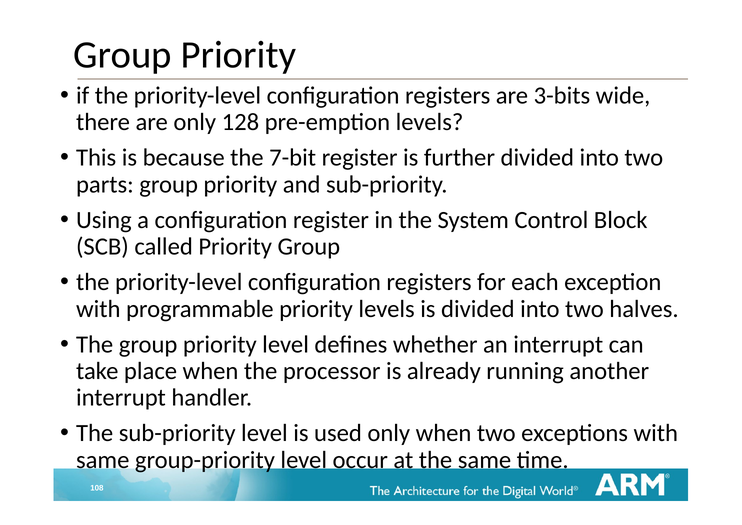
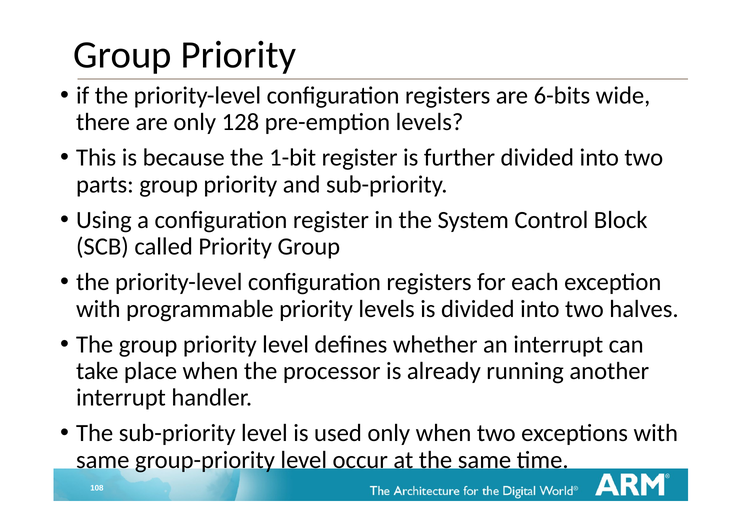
3-bits: 3-bits -> 6-bits
7-bit: 7-bit -> 1-bit
